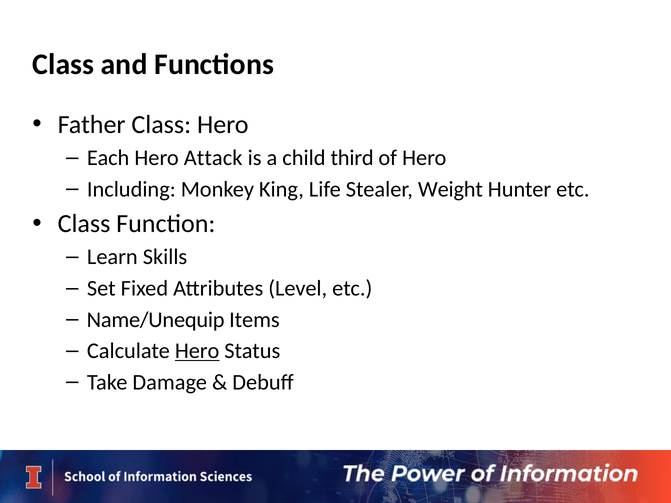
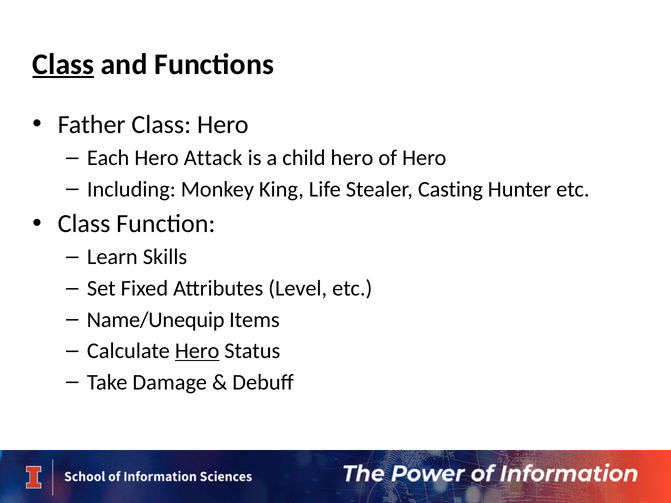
Class at (63, 64) underline: none -> present
child third: third -> hero
Weight: Weight -> Casting
